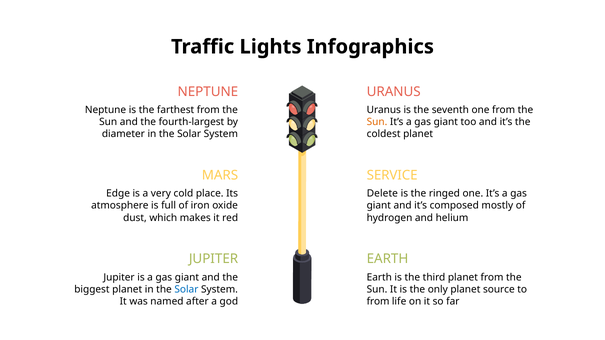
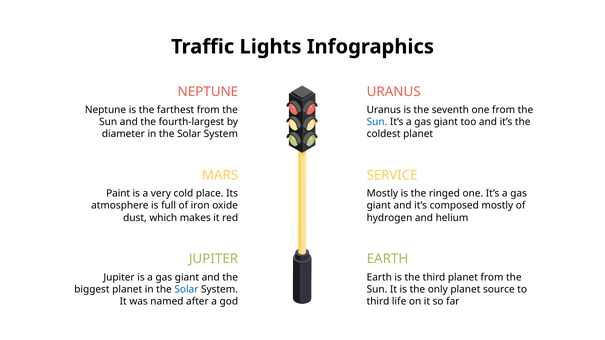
Sun at (377, 122) colour: orange -> blue
Edge: Edge -> Paint
Delete at (382, 194): Delete -> Mostly
from at (378, 302): from -> third
